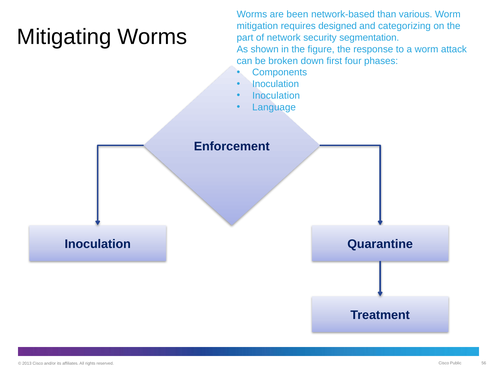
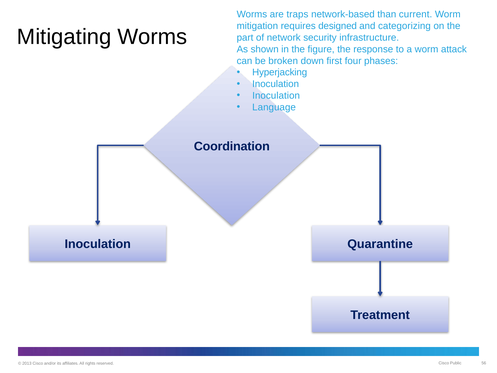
been: been -> traps
various: various -> current
segmentation: segmentation -> infrastructure
Components: Components -> Hyperjacking
Enforcement: Enforcement -> Coordination
